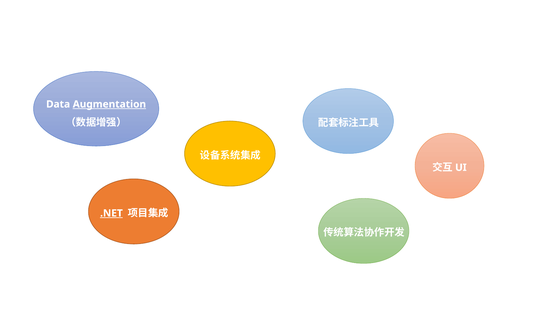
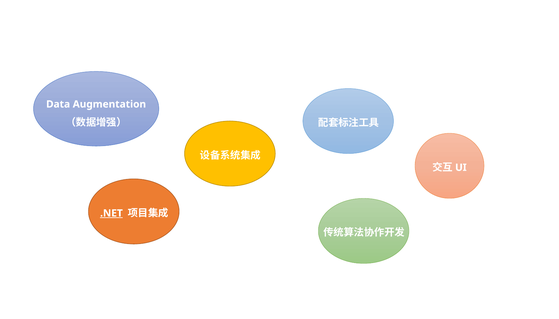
Augmentation underline: present -> none
